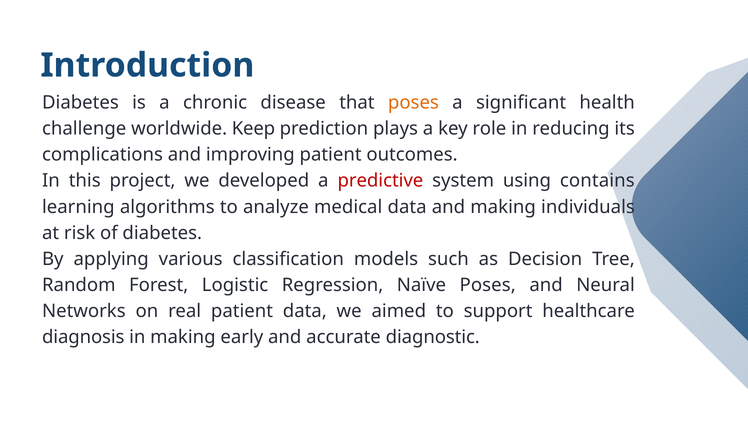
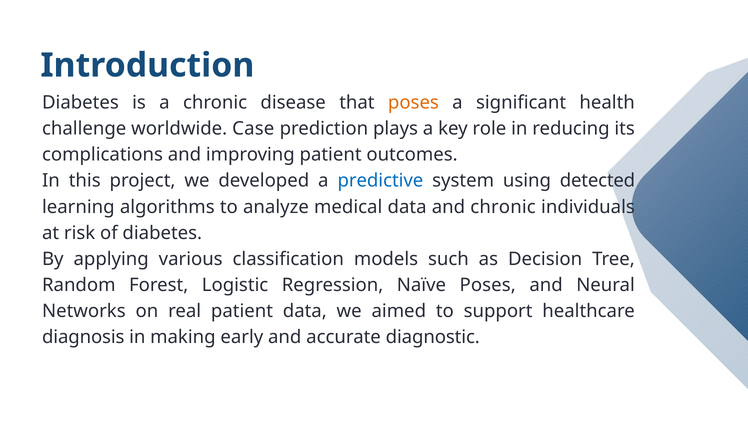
Keep: Keep -> Case
predictive colour: red -> blue
contains: contains -> detected
and making: making -> chronic
